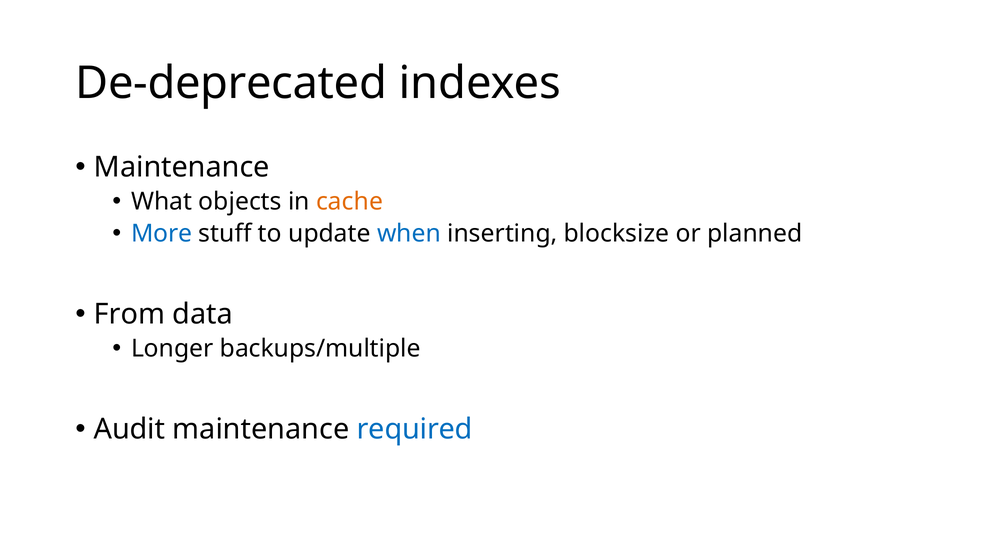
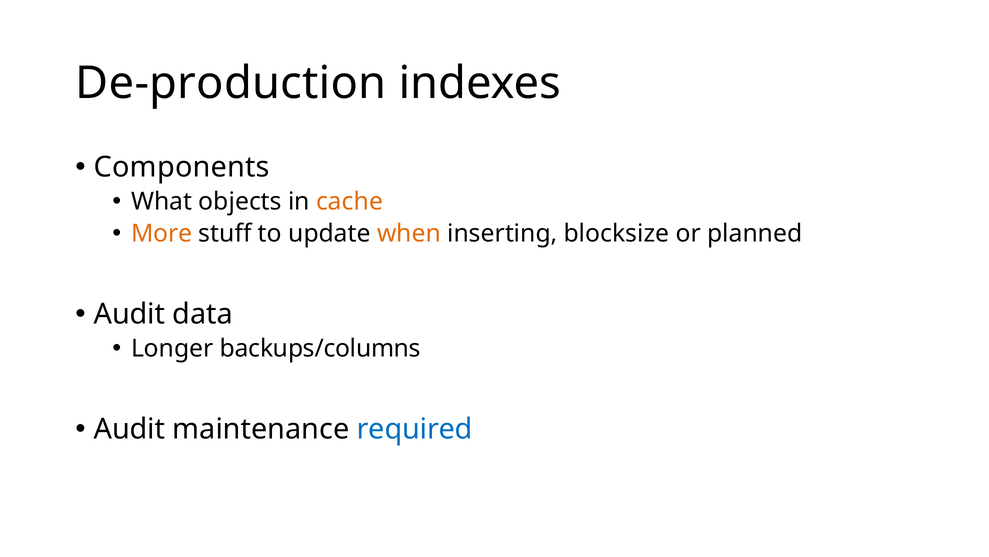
De-deprecated: De-deprecated -> De-production
Maintenance at (182, 167): Maintenance -> Components
More colour: blue -> orange
when colour: blue -> orange
From at (129, 314): From -> Audit
backups/multiple: backups/multiple -> backups/columns
